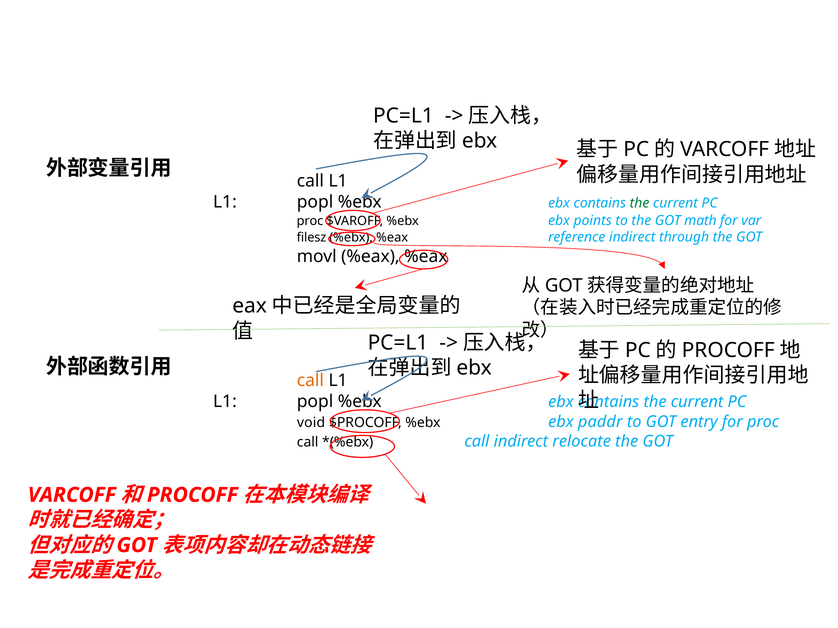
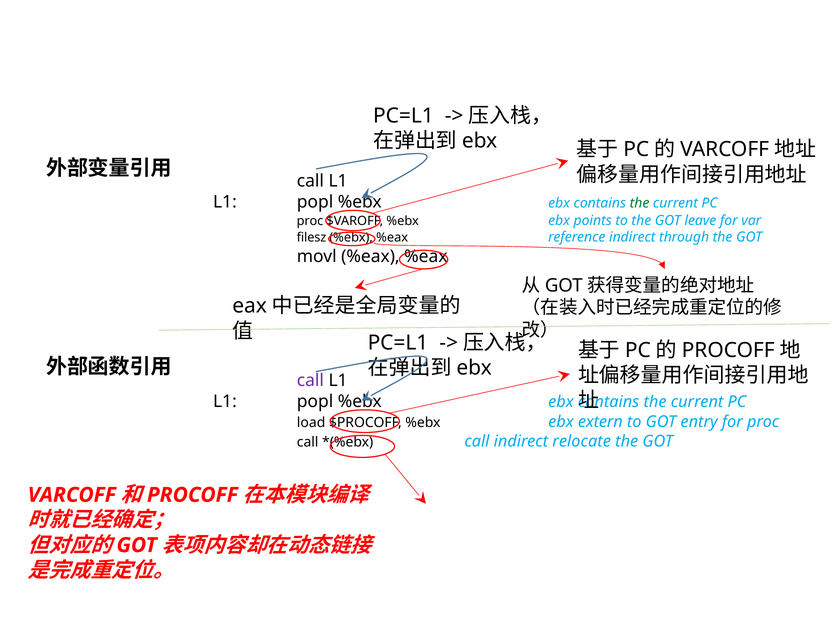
math: math -> leave
call at (310, 381) colour: orange -> purple
void: void -> load
paddr: paddr -> extern
